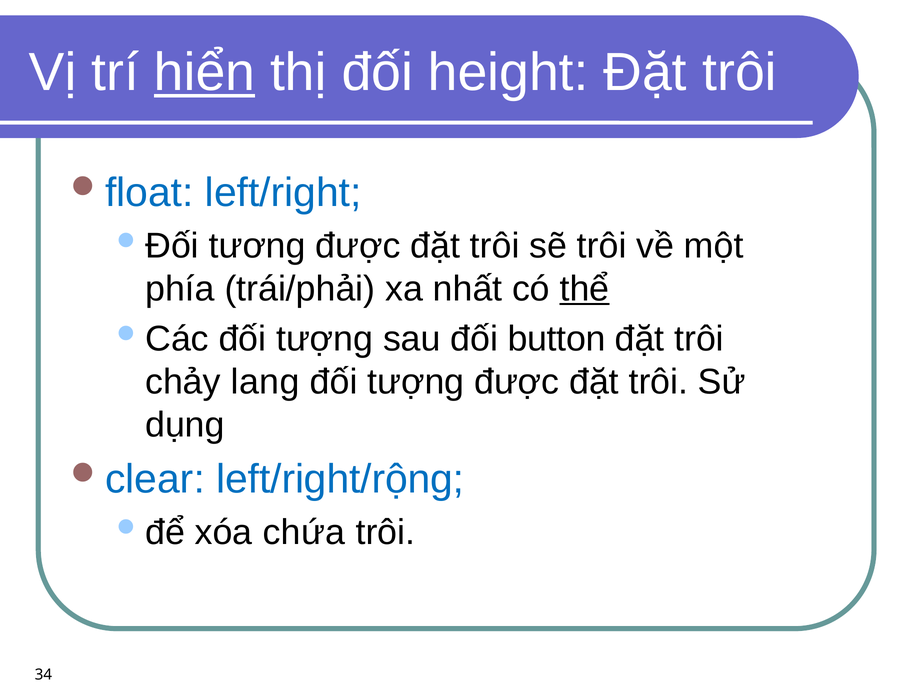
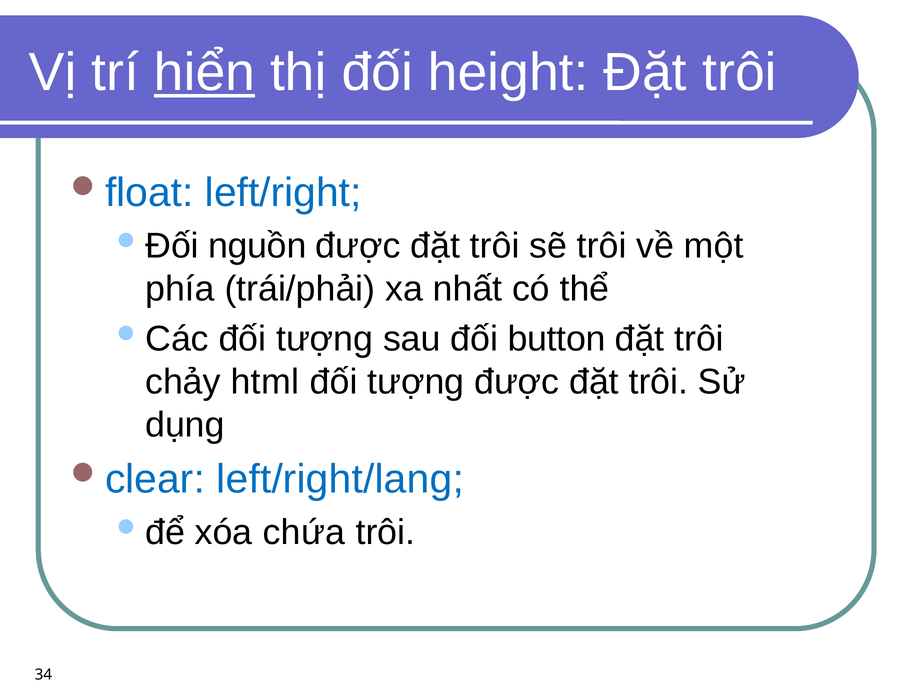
tương: tương -> nguồn
thể underline: present -> none
lang: lang -> html
left/right/rộng: left/right/rộng -> left/right/lang
